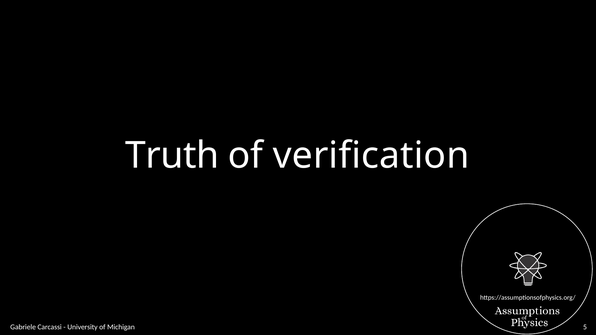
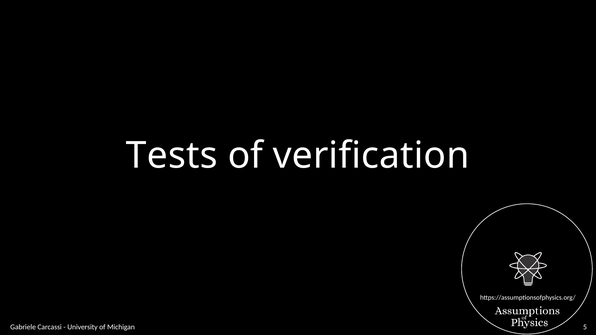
Truth: Truth -> Tests
